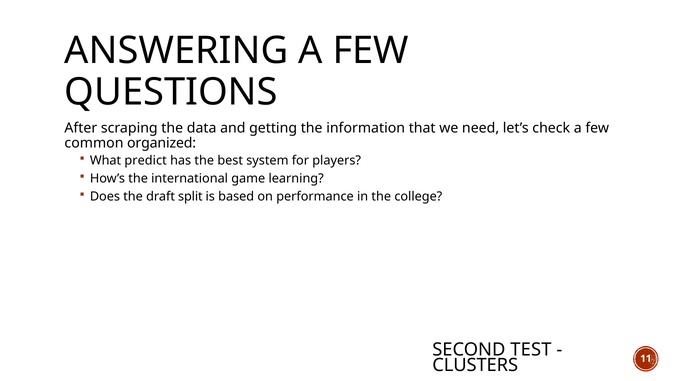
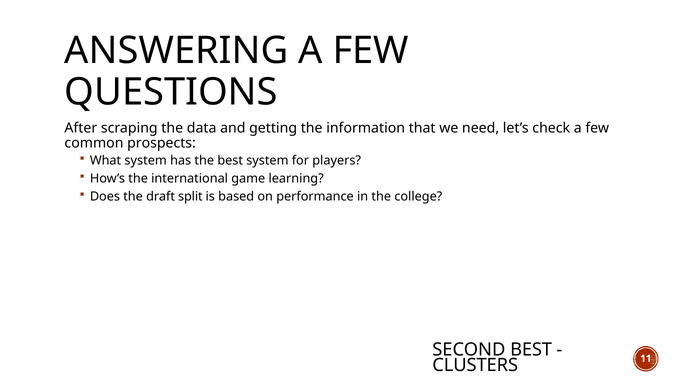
organized: organized -> prospects
What predict: predict -> system
SECOND TEST: TEST -> BEST
